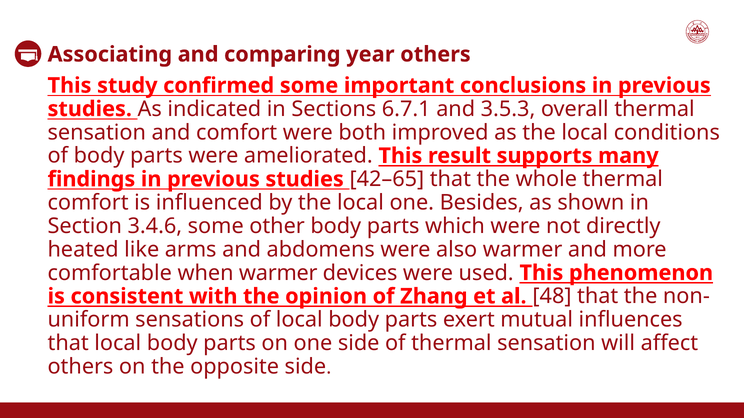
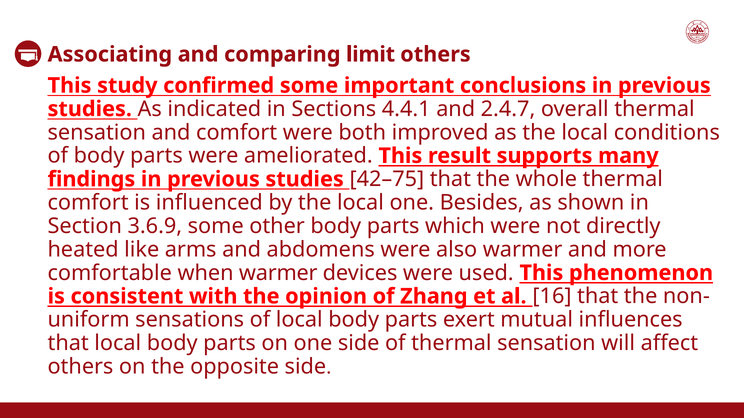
year: year -> limit
6.7.1: 6.7.1 -> 4.4.1
3.5.3: 3.5.3 -> 2.4.7
42–65: 42–65 -> 42–75
3.4.6: 3.4.6 -> 3.6.9
48: 48 -> 16
